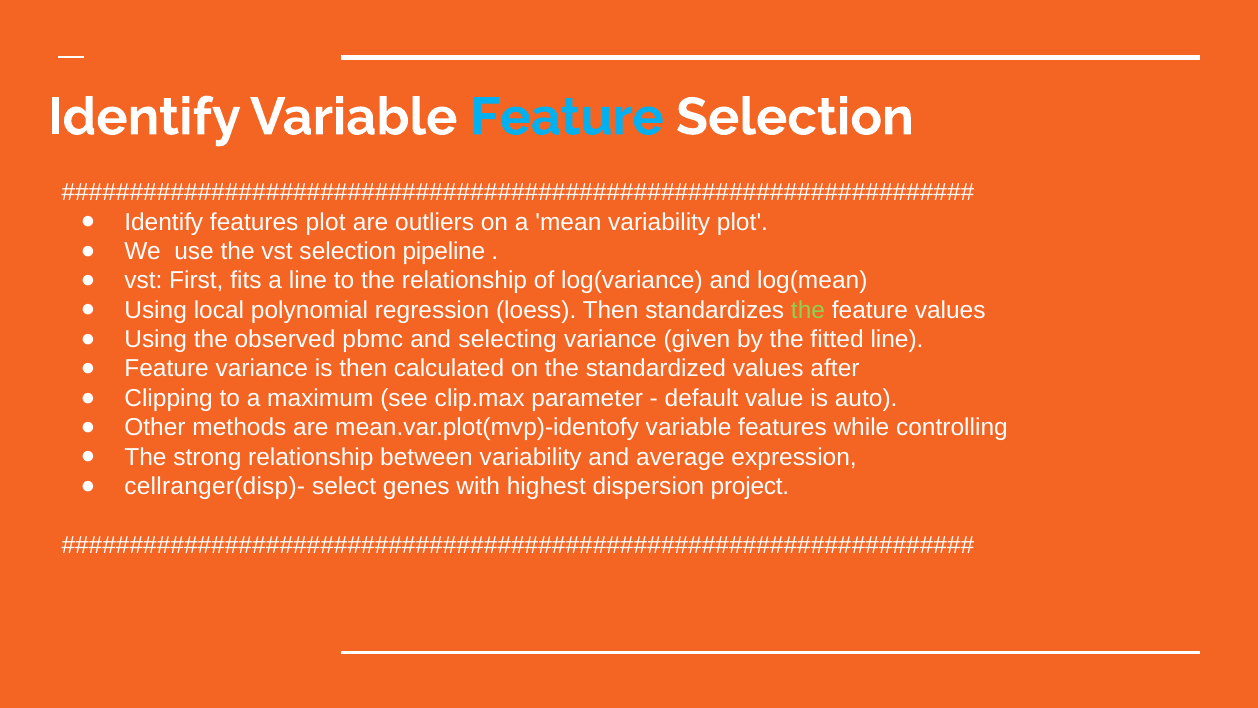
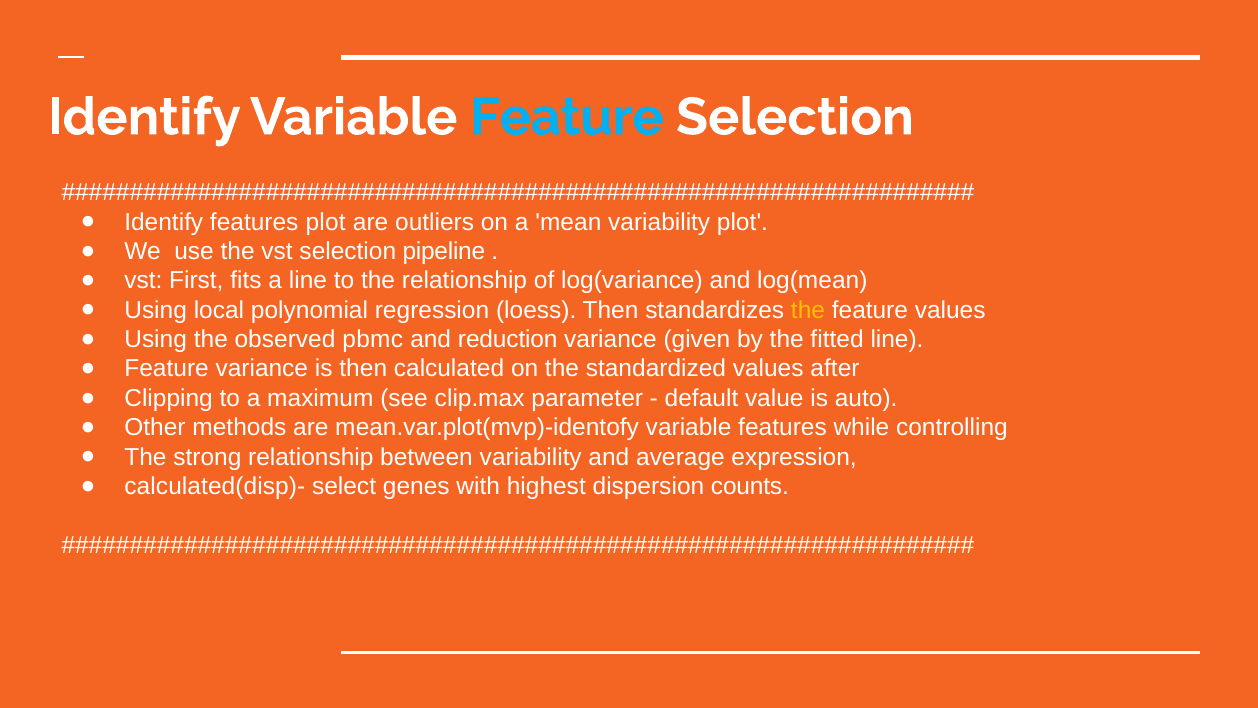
the at (808, 310) colour: light green -> yellow
selecting: selecting -> reduction
cellranger(disp)-: cellranger(disp)- -> calculated(disp)-
project: project -> counts
